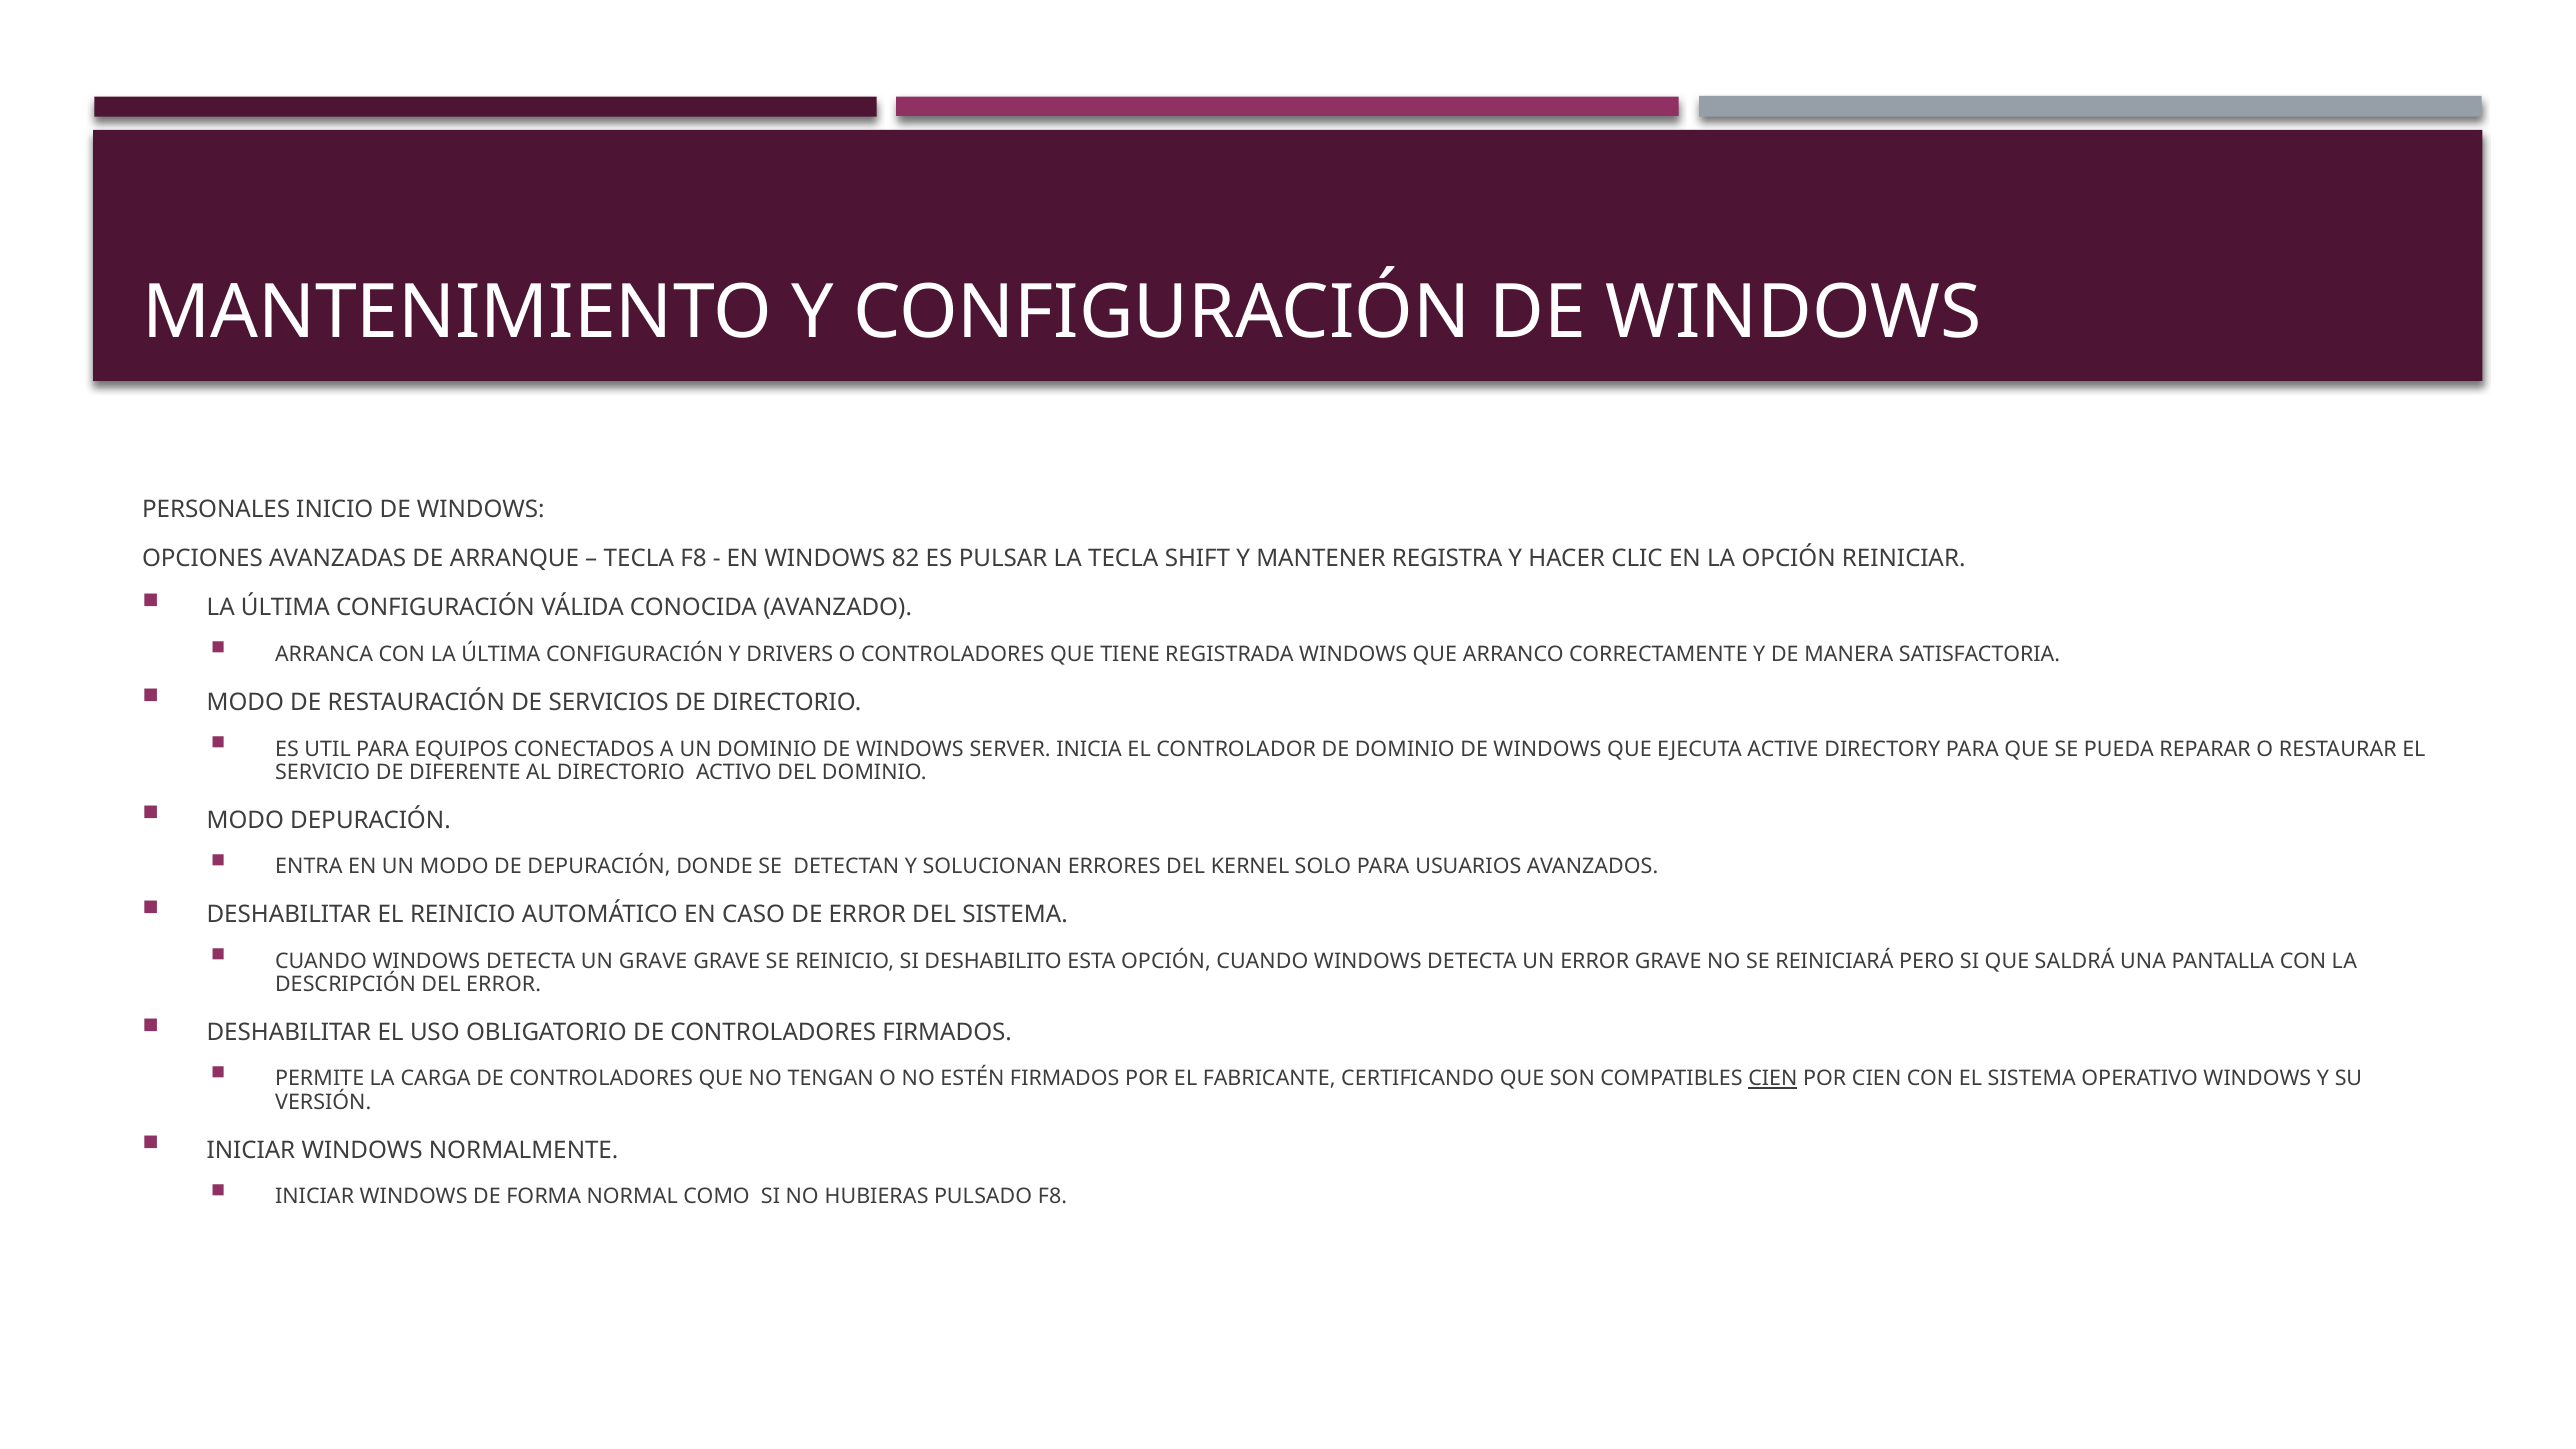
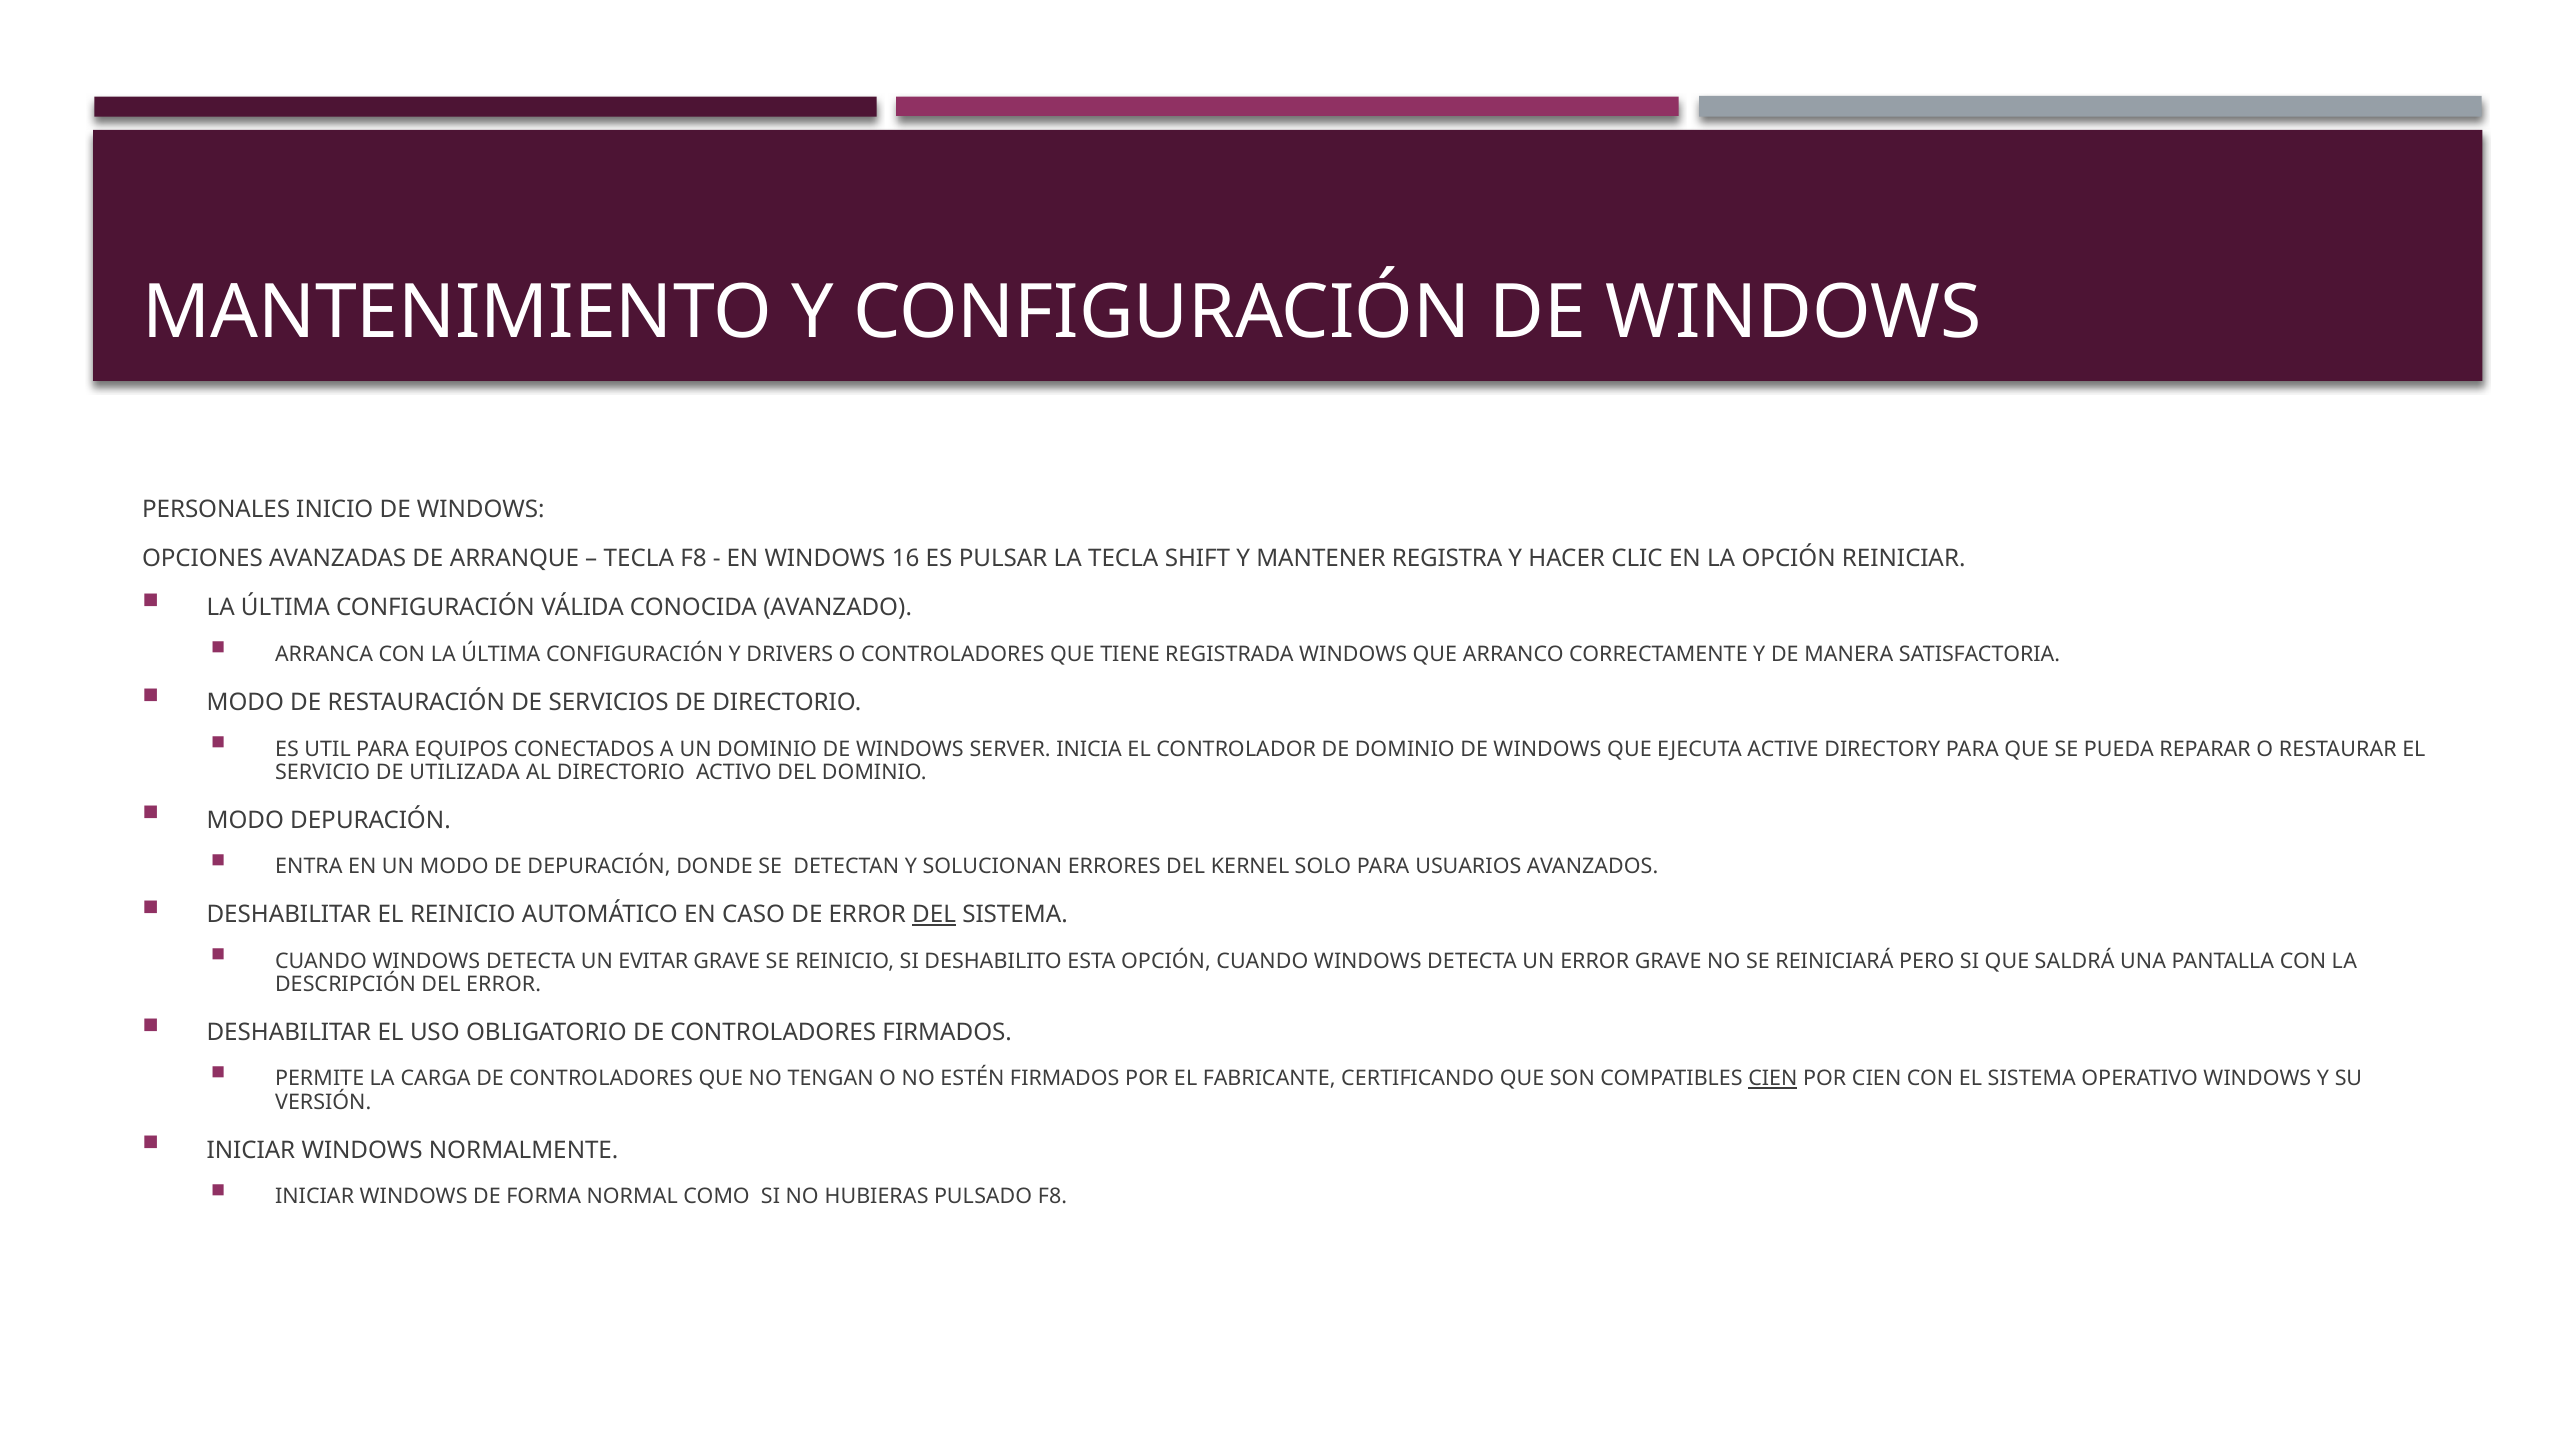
82: 82 -> 16
DIFERENTE: DIFERENTE -> UTILIZADA
DEL at (934, 915) underline: none -> present
UN GRAVE: GRAVE -> EVITAR
